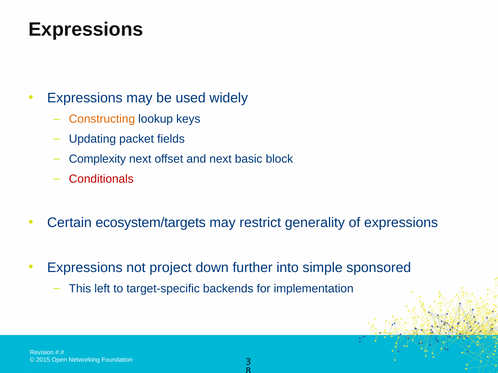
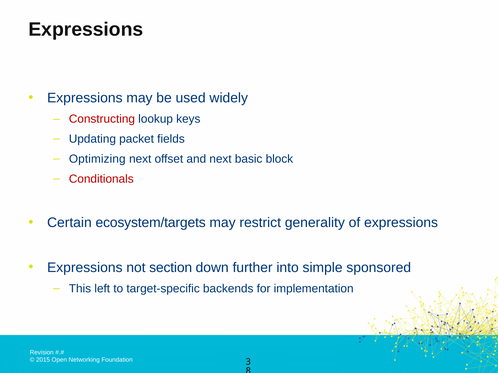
Constructing colour: orange -> red
Complexity: Complexity -> Optimizing
project: project -> section
